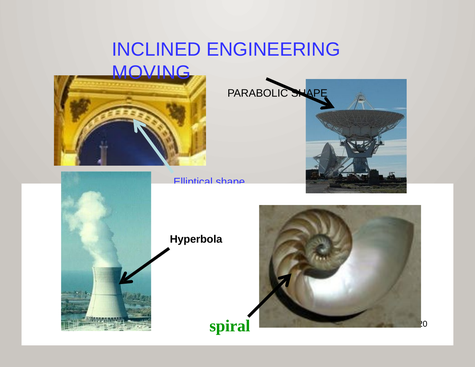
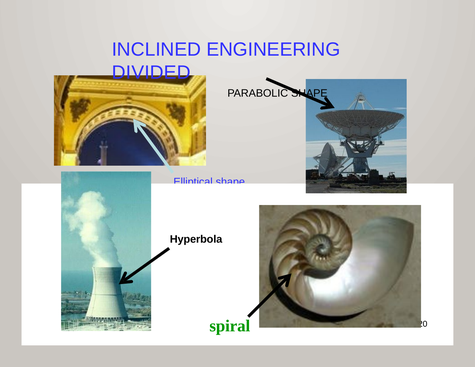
MOVING: MOVING -> DIVIDED
